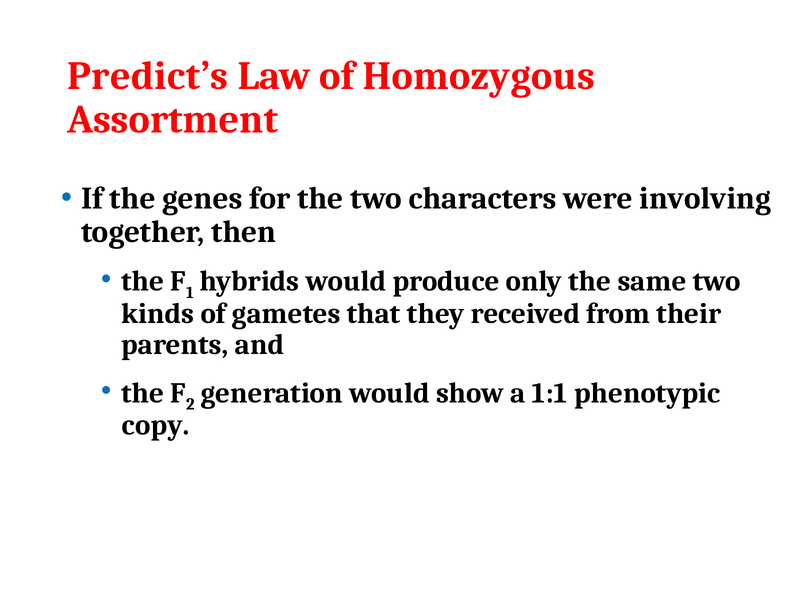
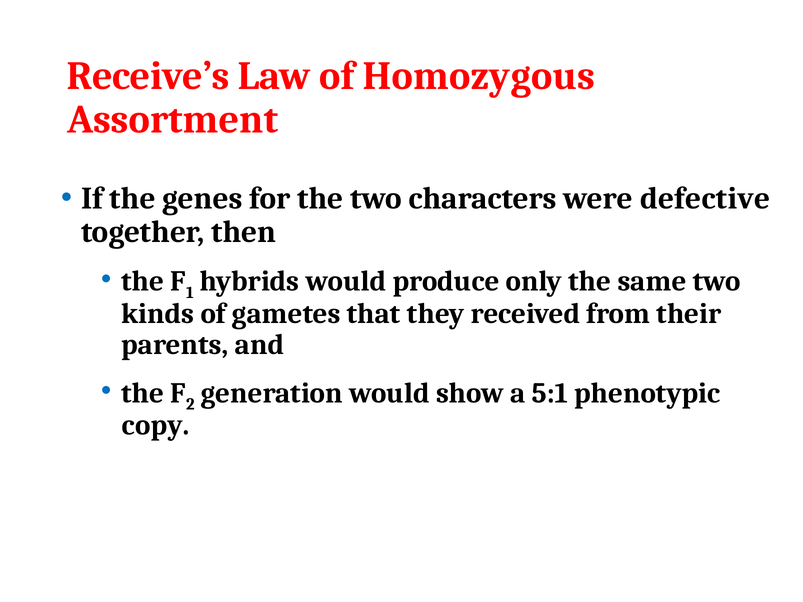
Predict’s: Predict’s -> Receive’s
involving: involving -> defective
1:1: 1:1 -> 5:1
